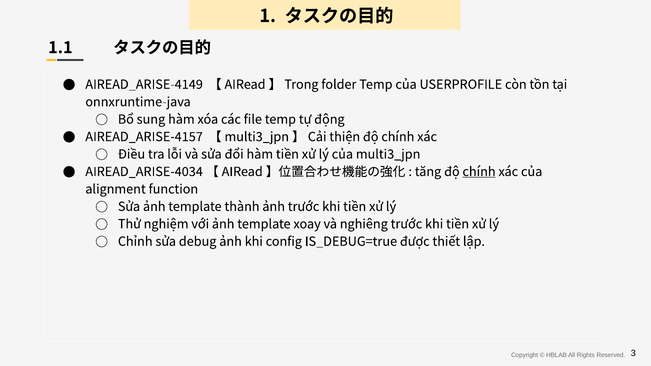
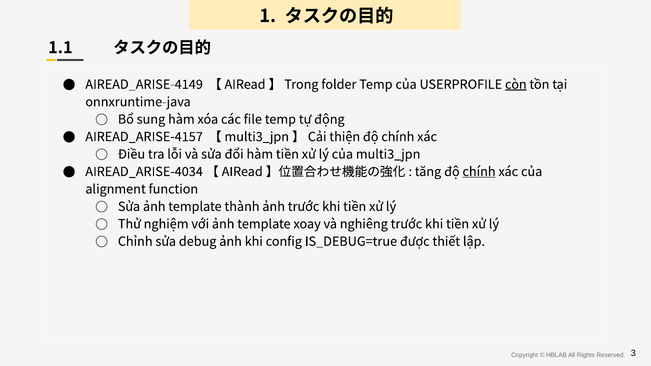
còn underline: none -> present
